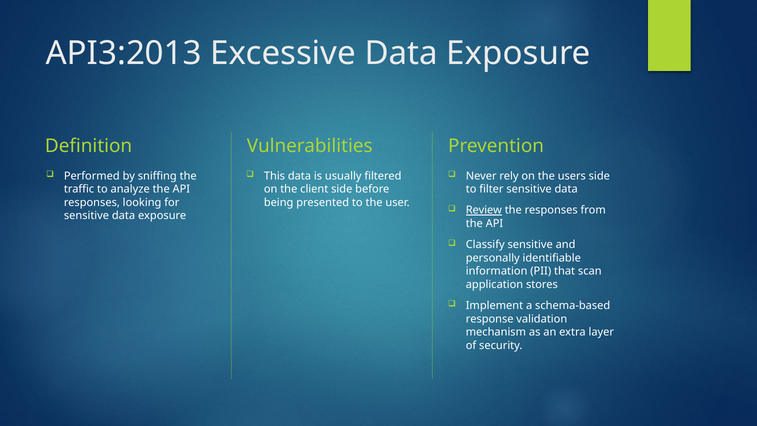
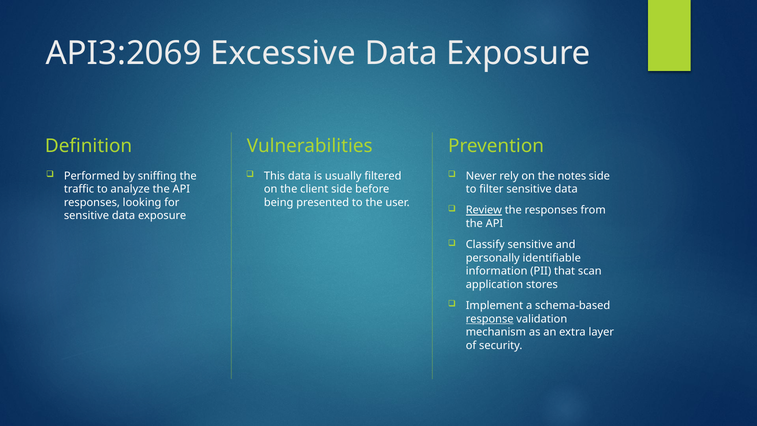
API3:2013: API3:2013 -> API3:2069
users: users -> notes
response underline: none -> present
